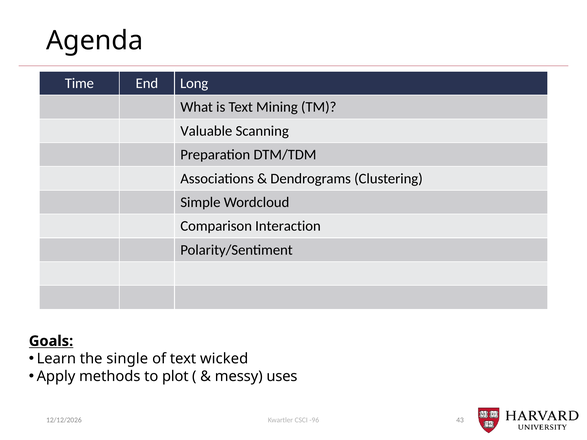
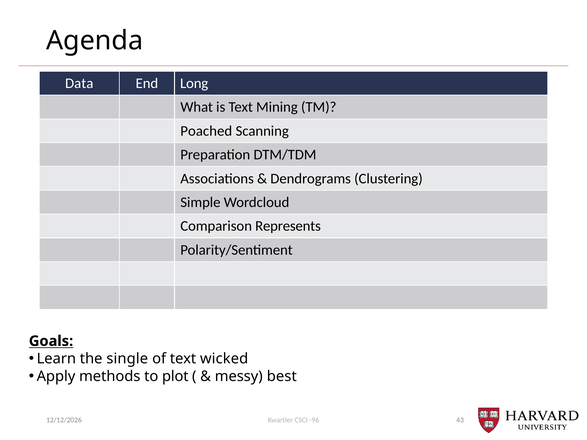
Time: Time -> Data
Valuable: Valuable -> Poached
Interaction: Interaction -> Represents
uses: uses -> best
